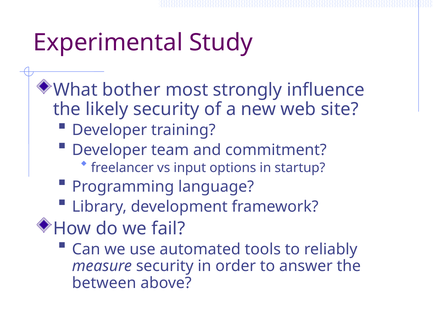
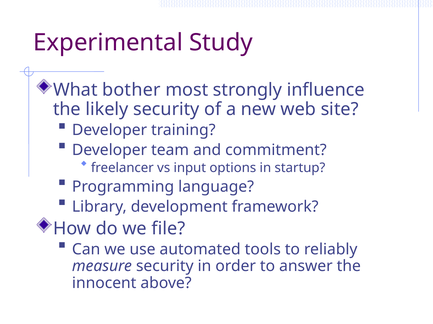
fail: fail -> file
between: between -> innocent
